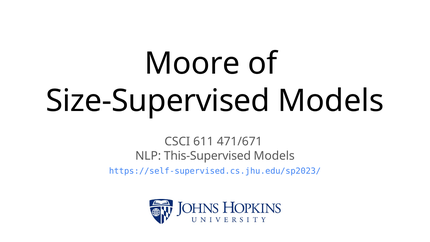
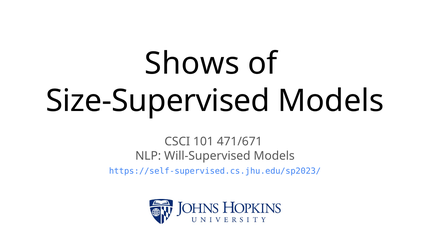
Moore: Moore -> Shows
611: 611 -> 101
This-Supervised: This-Supervised -> Will-Supervised
